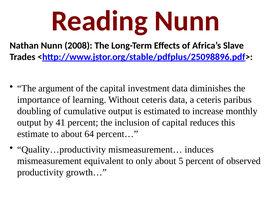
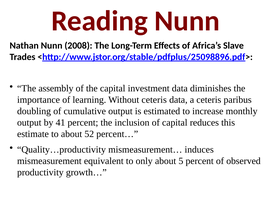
argument: argument -> assembly
64: 64 -> 52
